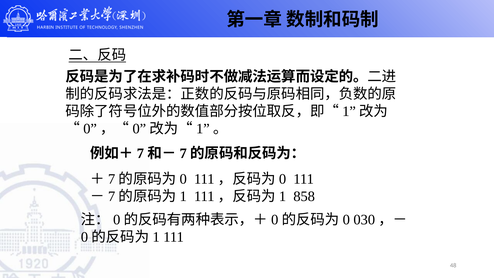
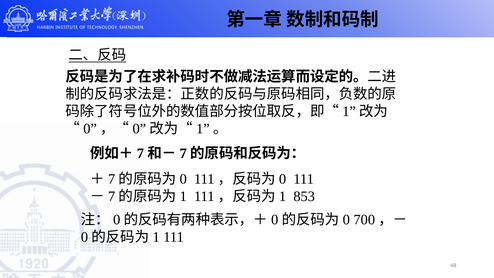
858: 858 -> 853
030: 030 -> 700
